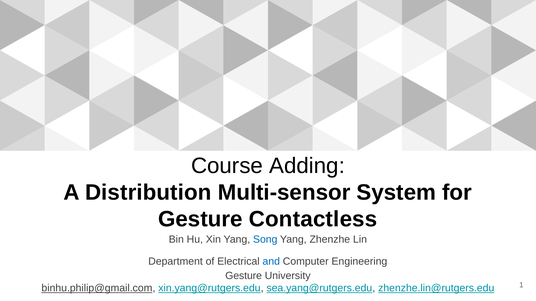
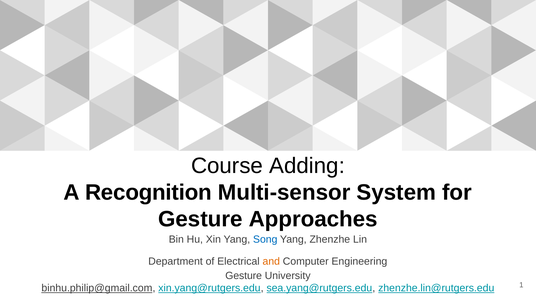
Distribution: Distribution -> Recognition
Contactless: Contactless -> Approaches
and colour: blue -> orange
